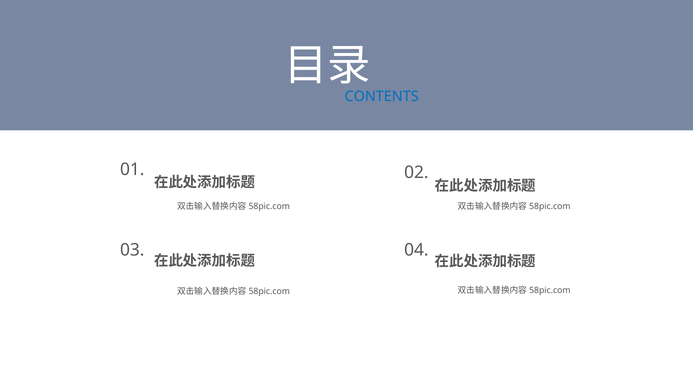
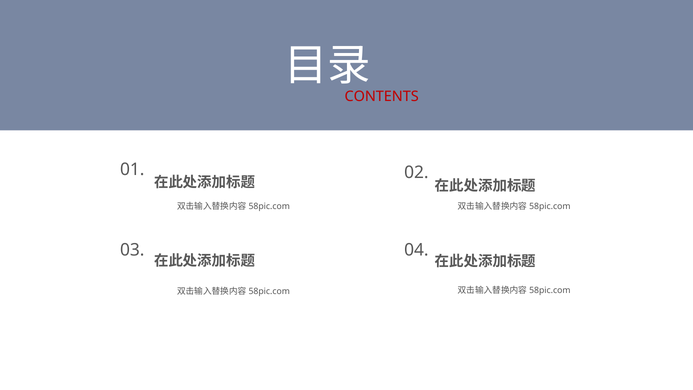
CONTENTS colour: blue -> red
